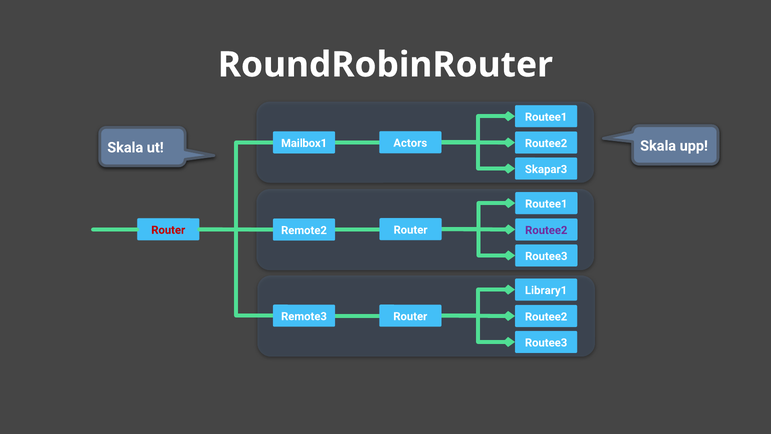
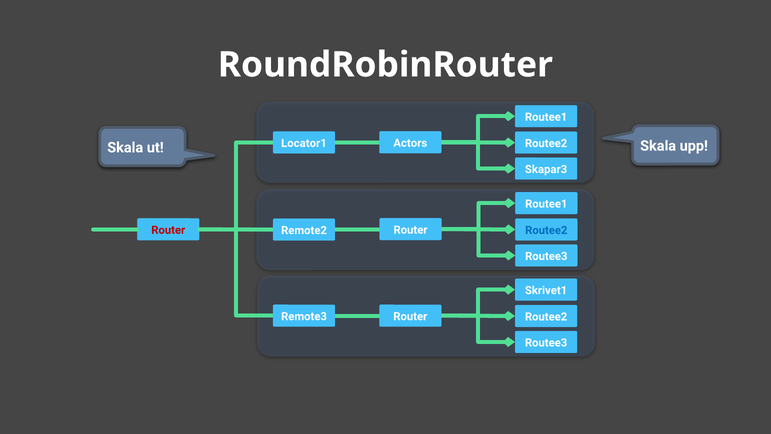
Mailbox1: Mailbox1 -> Locator1
Routee2 at (546, 230) colour: purple -> blue
Library1: Library1 -> Skrivet1
